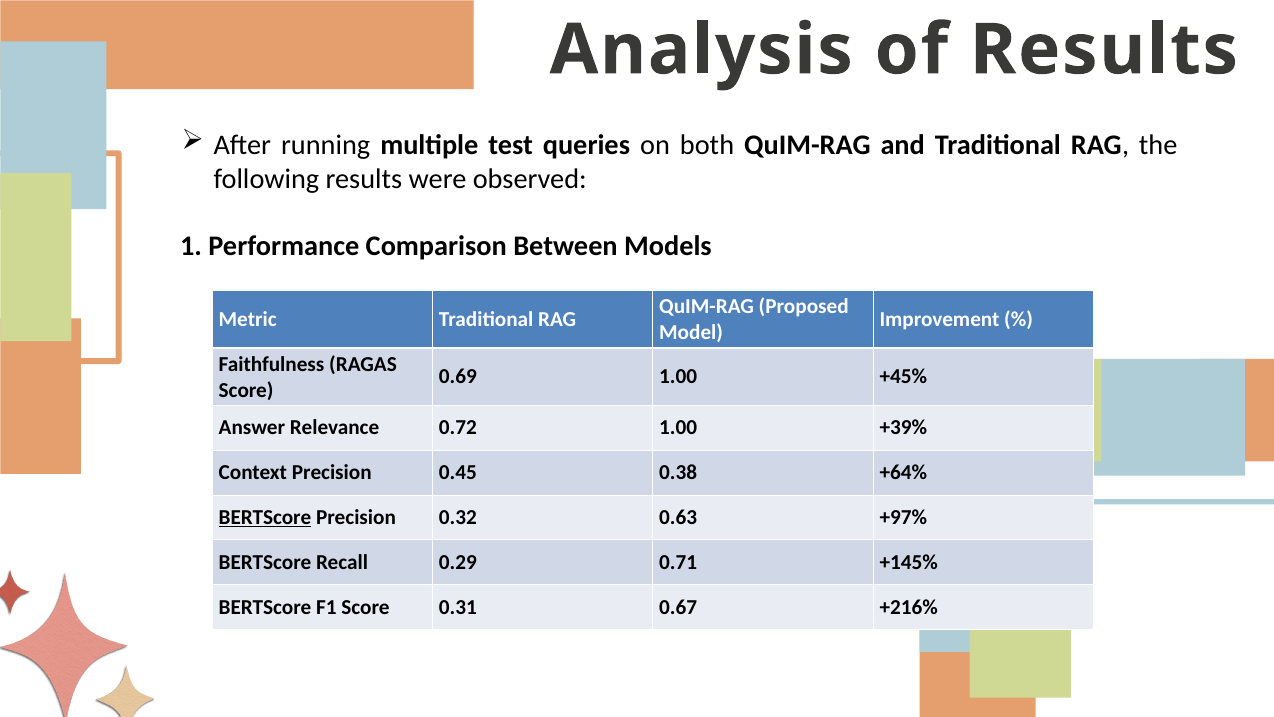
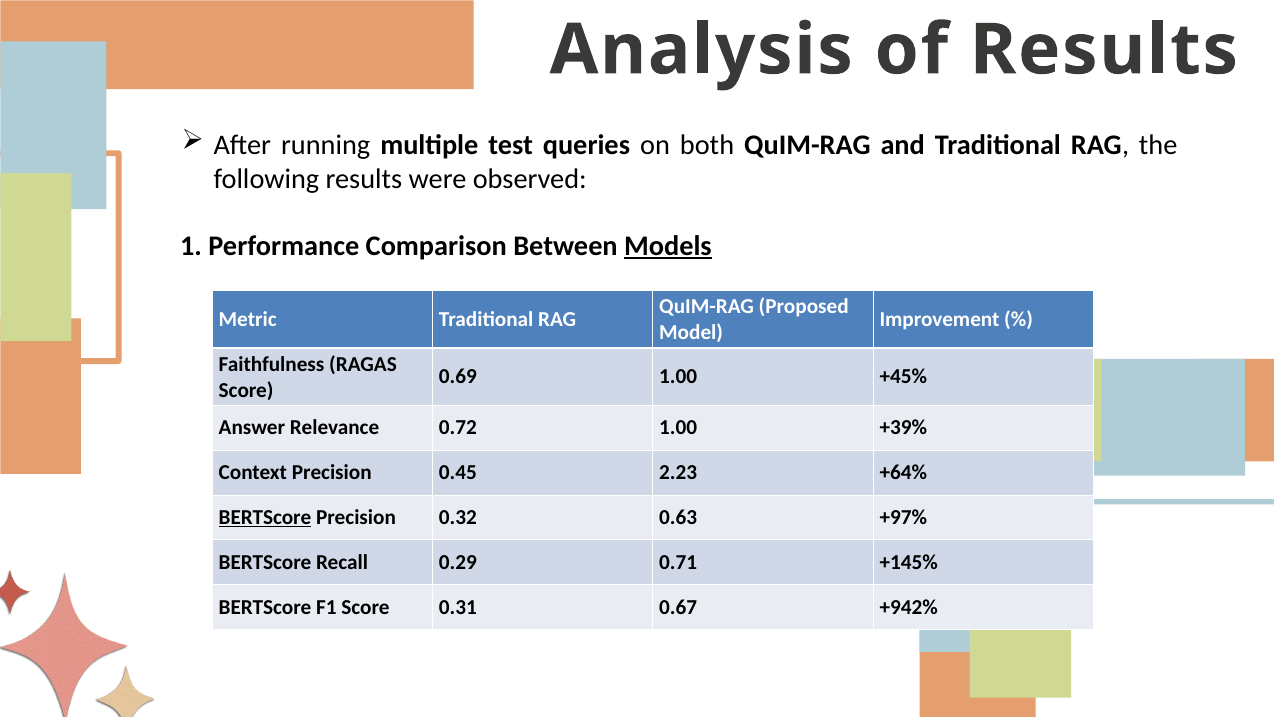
Models underline: none -> present
0.38: 0.38 -> 2.23
+216%: +216% -> +942%
